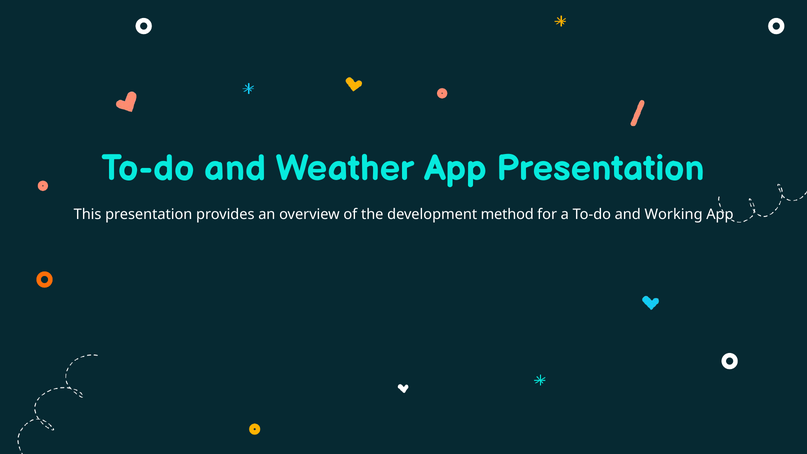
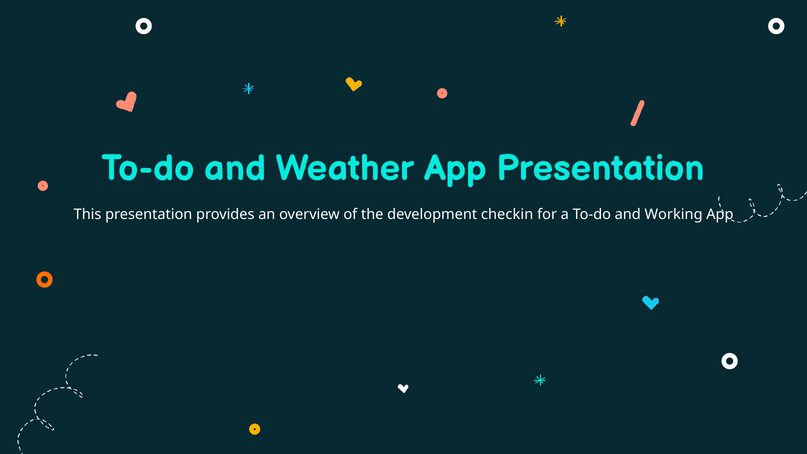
method: method -> checkin
